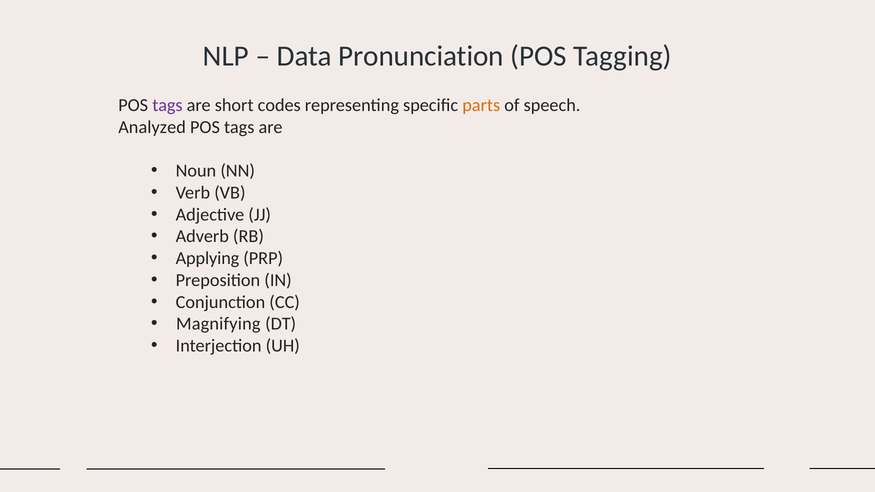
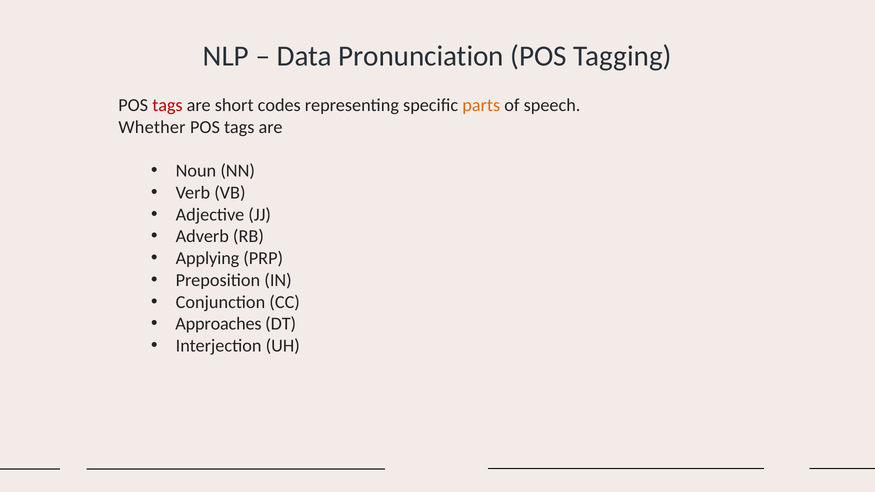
tags at (167, 105) colour: purple -> red
Analyzed: Analyzed -> Whether
Magnifying: Magnifying -> Approaches
